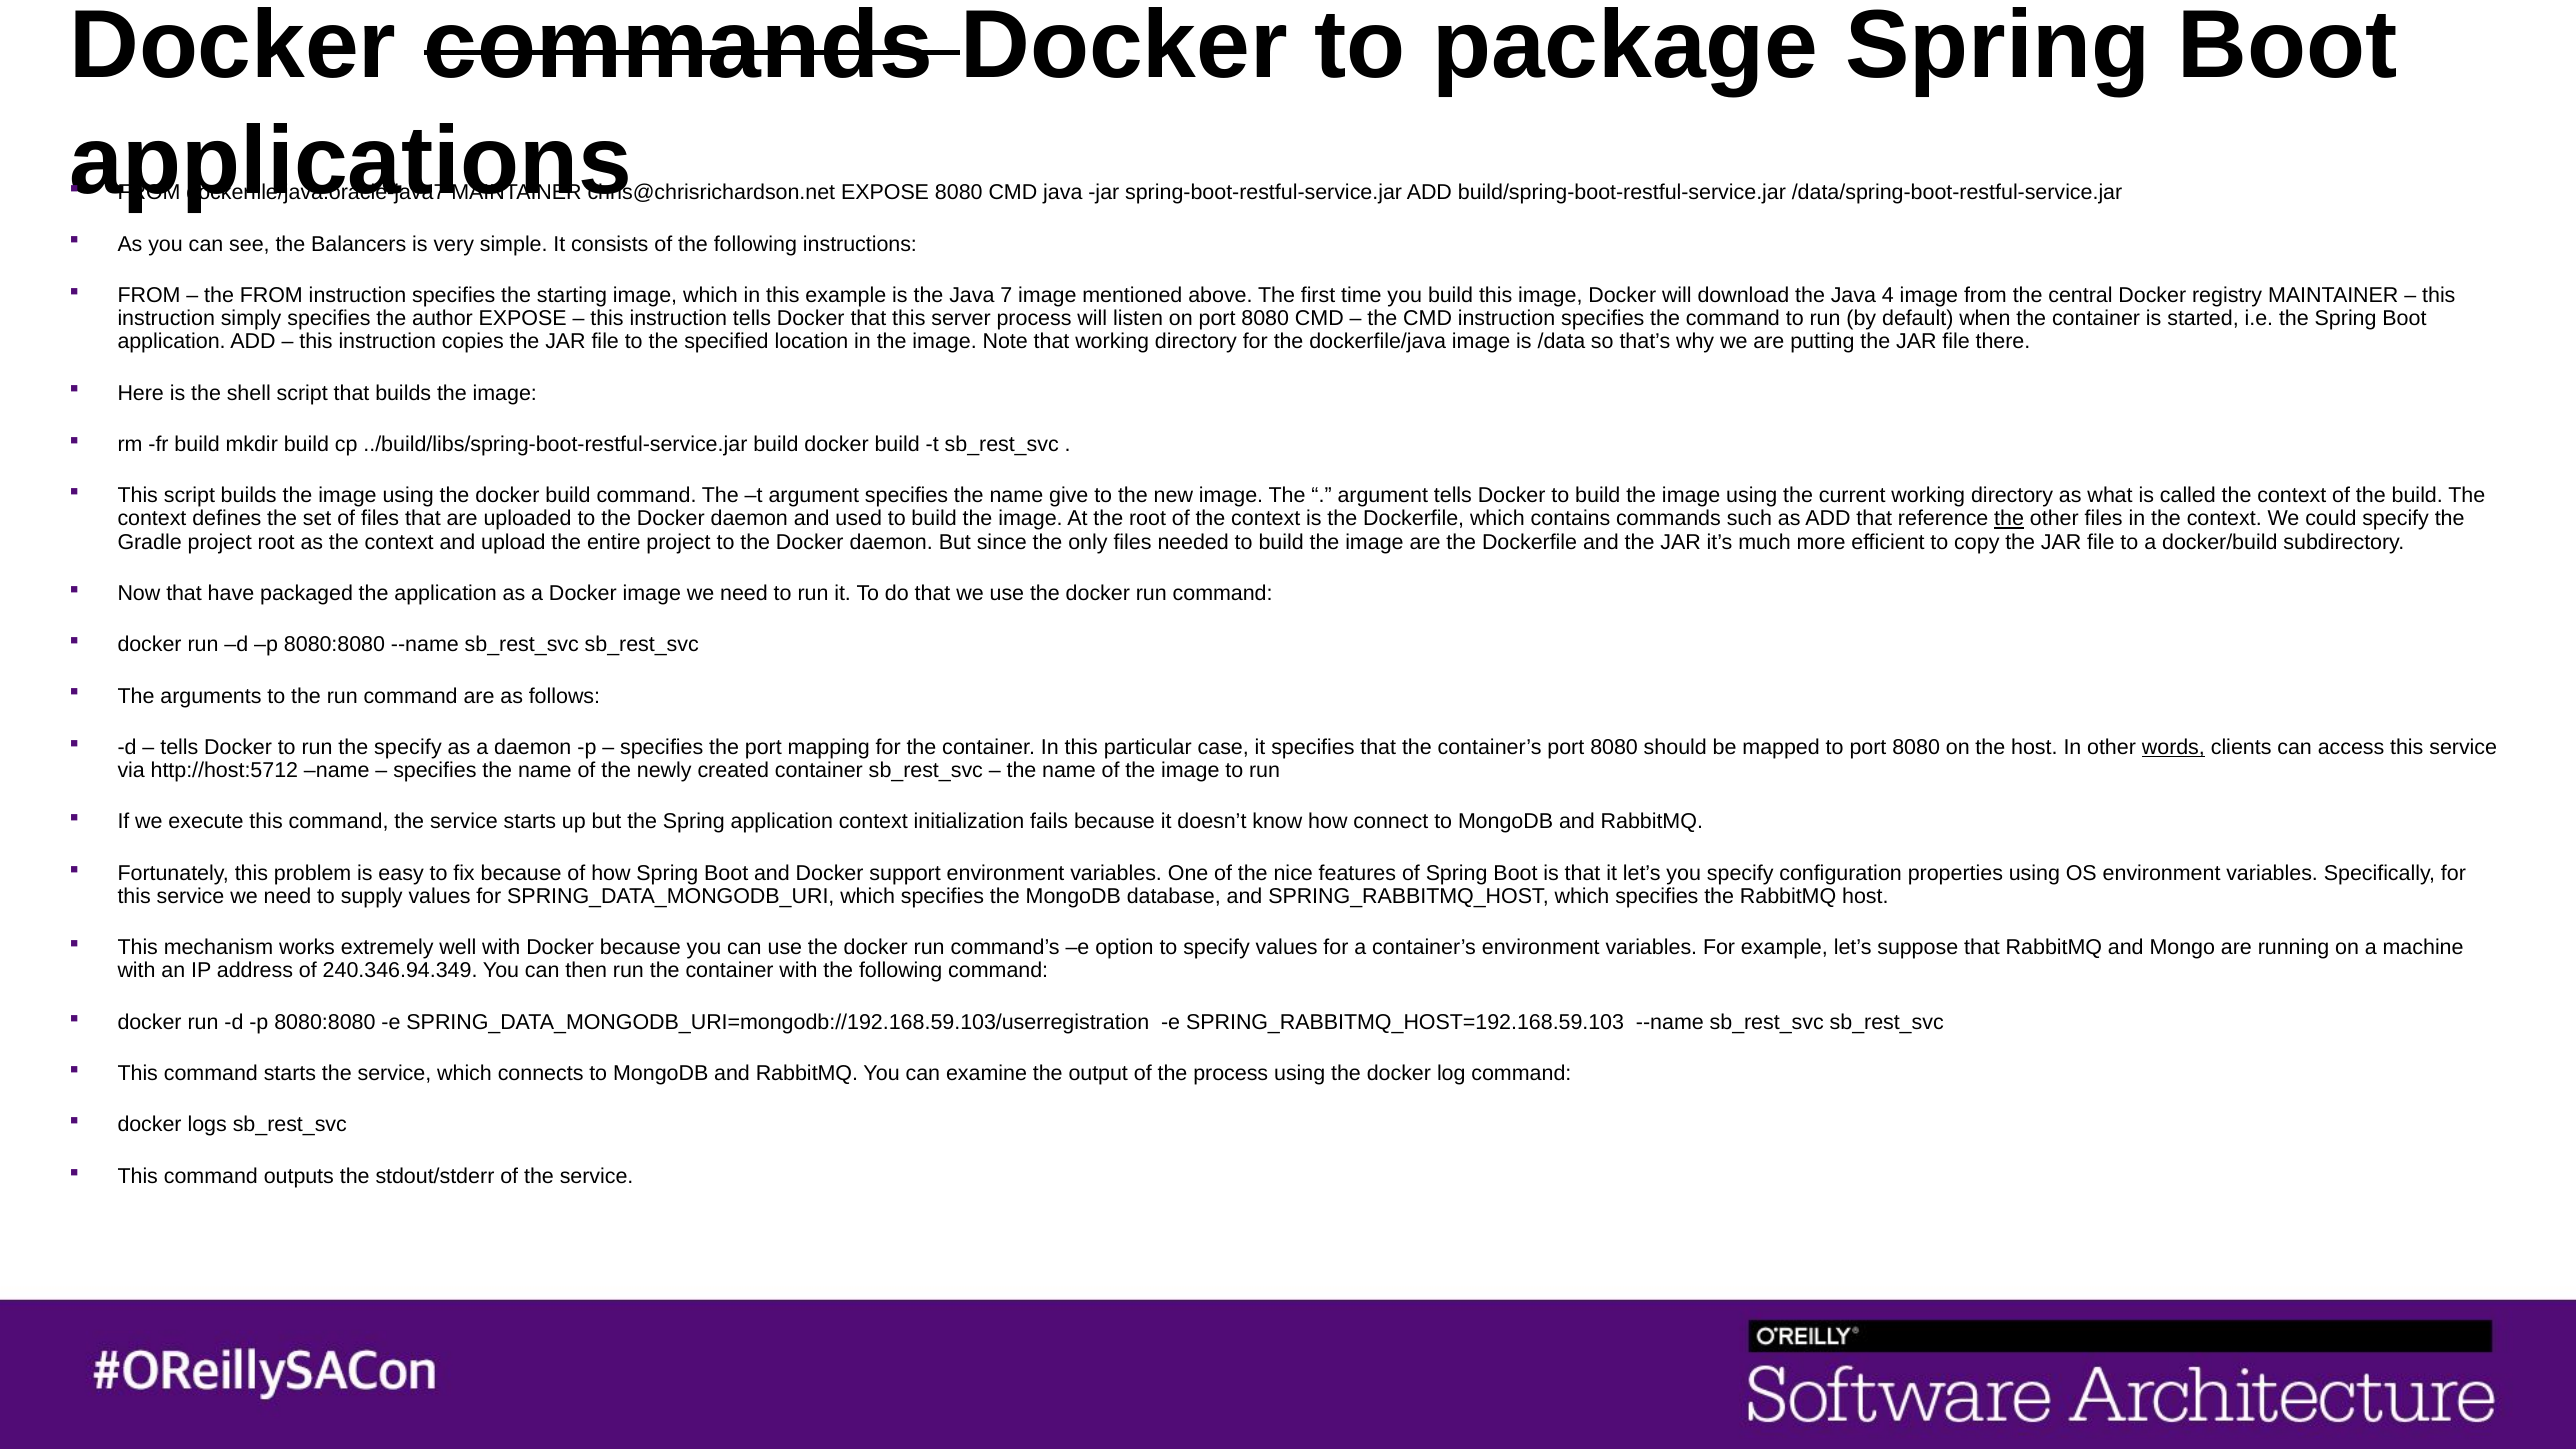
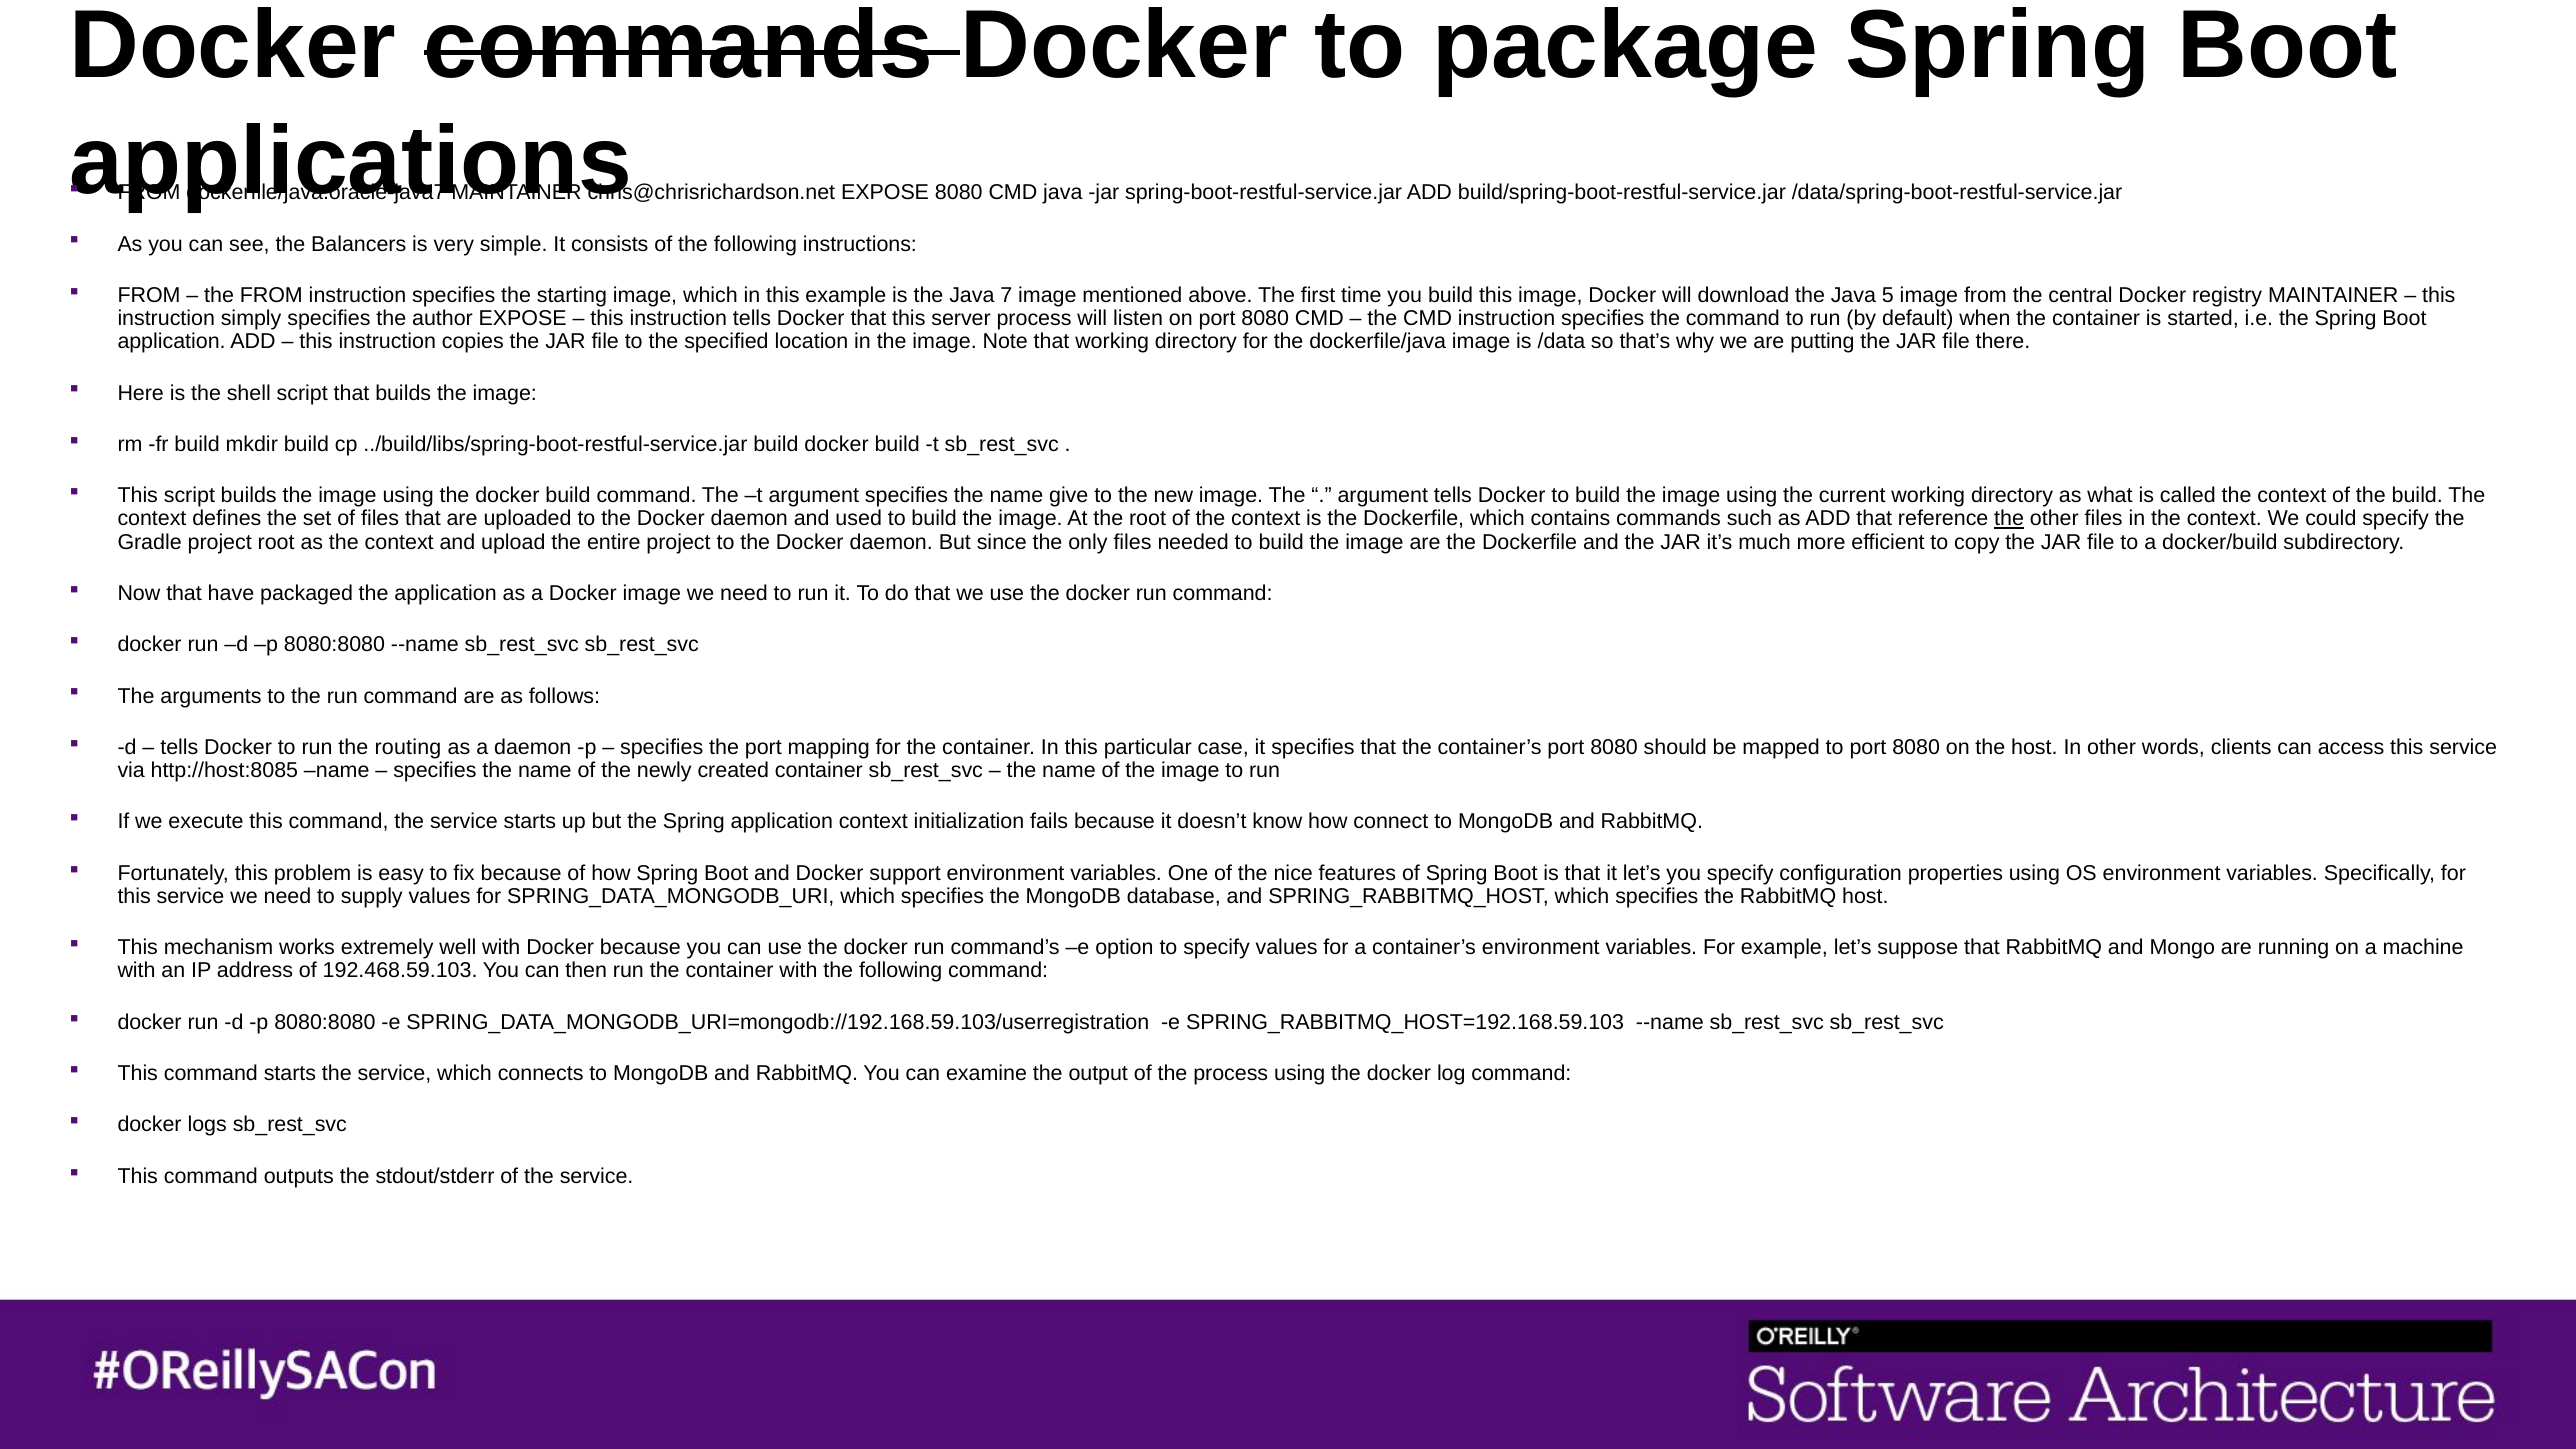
4: 4 -> 5
the specify: specify -> routing
words underline: present -> none
http://host:5712: http://host:5712 -> http://host:8085
240.346.94.349: 240.346.94.349 -> 192.468.59.103
